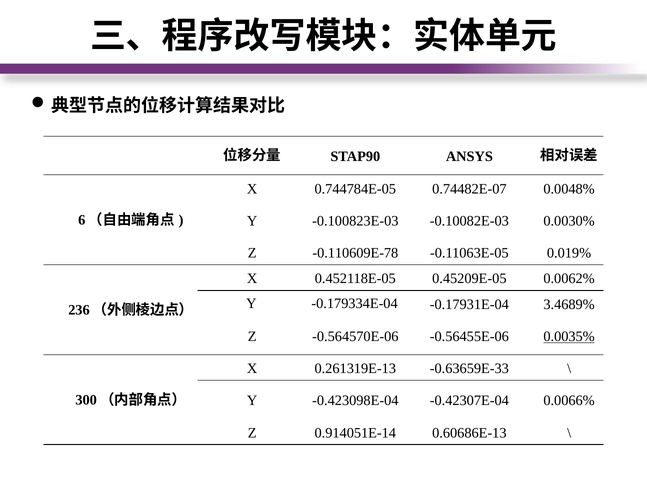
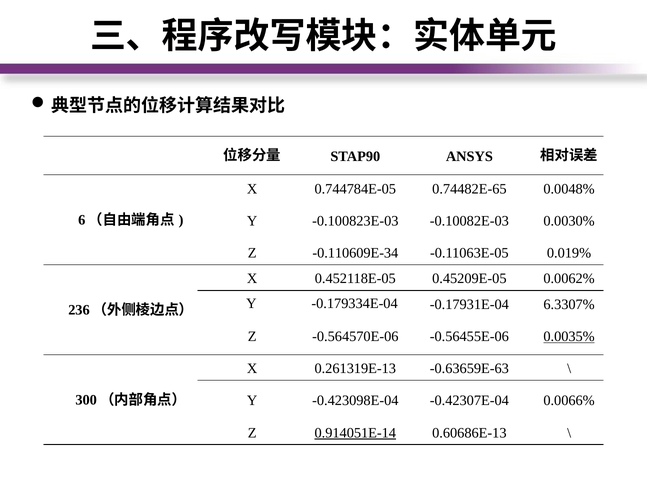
0.74482E-07: 0.74482E-07 -> 0.74482E-65
-0.110609E-78: -0.110609E-78 -> -0.110609E-34
3.4689%: 3.4689% -> 6.3307%
-0.63659E-33: -0.63659E-33 -> -0.63659E-63
0.914051E-14 underline: none -> present
